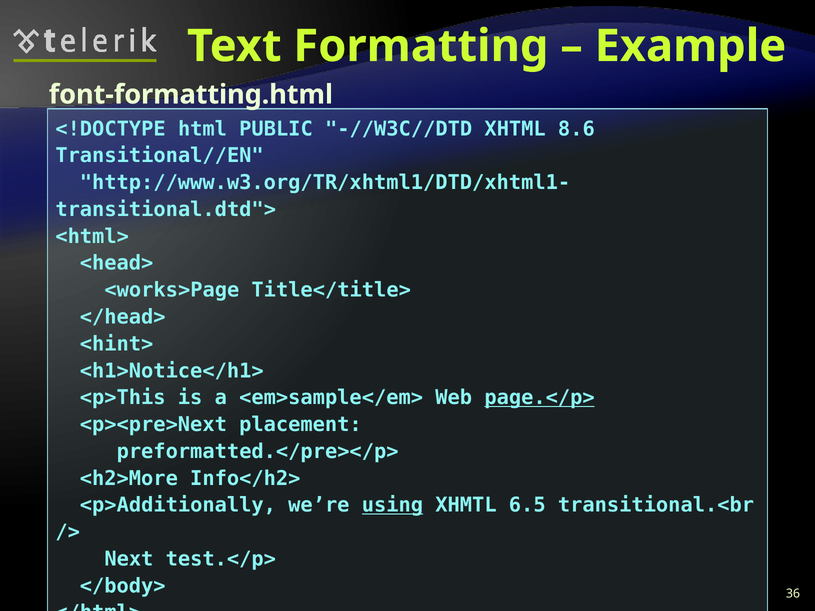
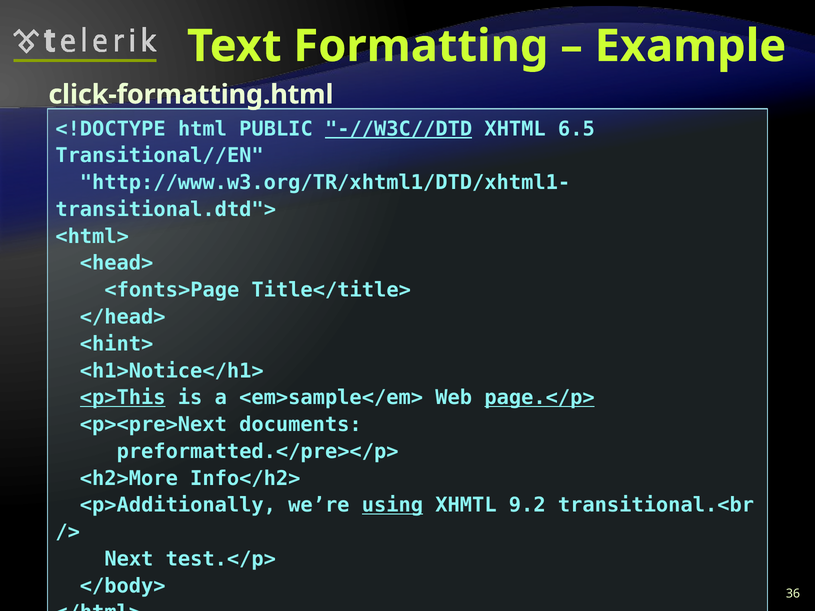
font-formatting.html: font-formatting.html -> click-formatting.html
-//W3C//DTD underline: none -> present
8.6: 8.6 -> 6.5
<works>Page: <works>Page -> <fonts>Page
<p>This underline: none -> present
placement: placement -> documents
6.5: 6.5 -> 9.2
